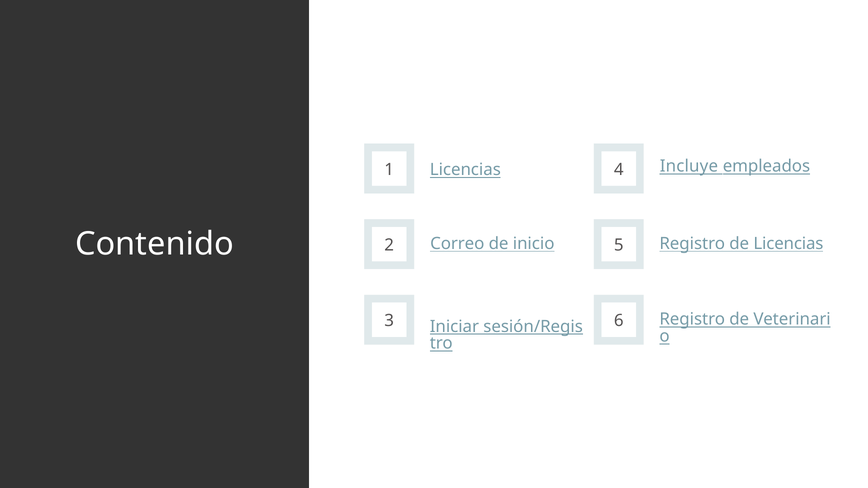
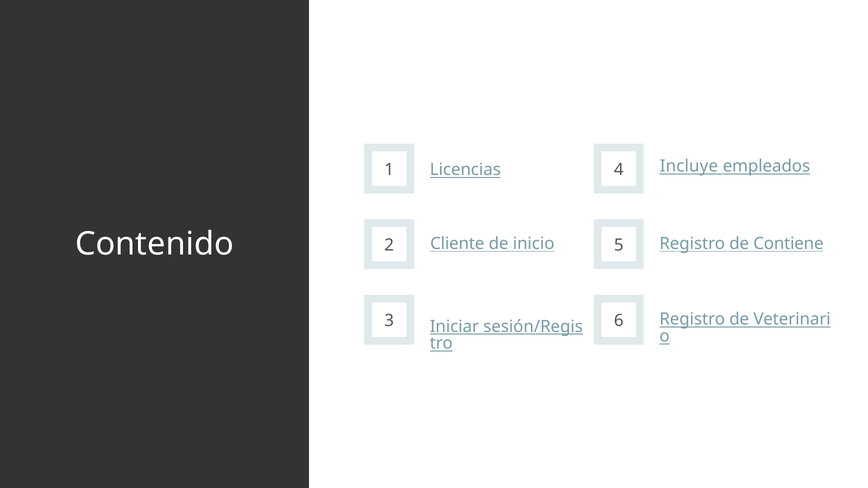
Correo: Correo -> Cliente
de Licencias: Licencias -> Contiene
